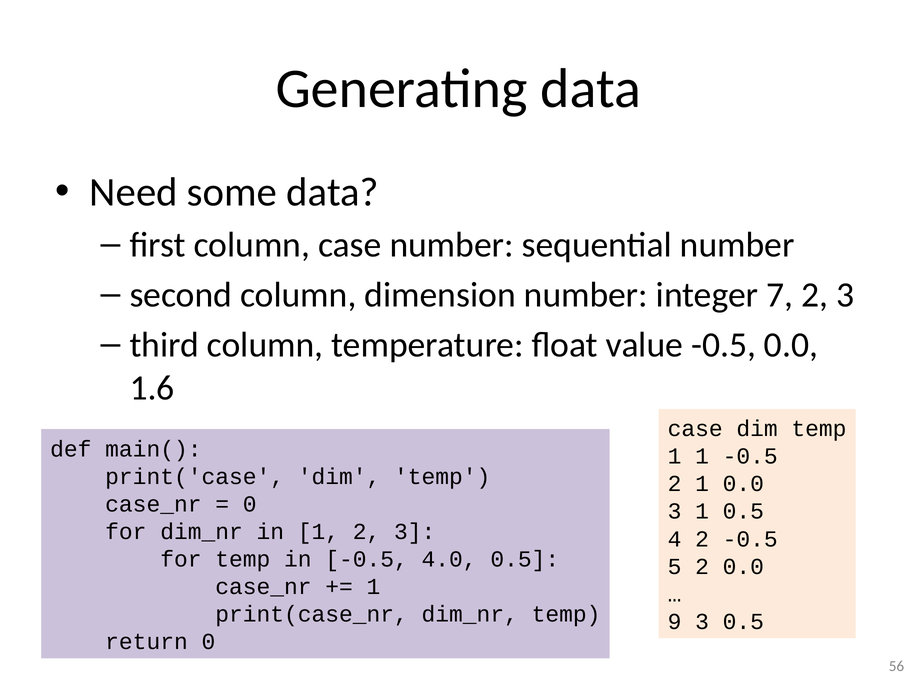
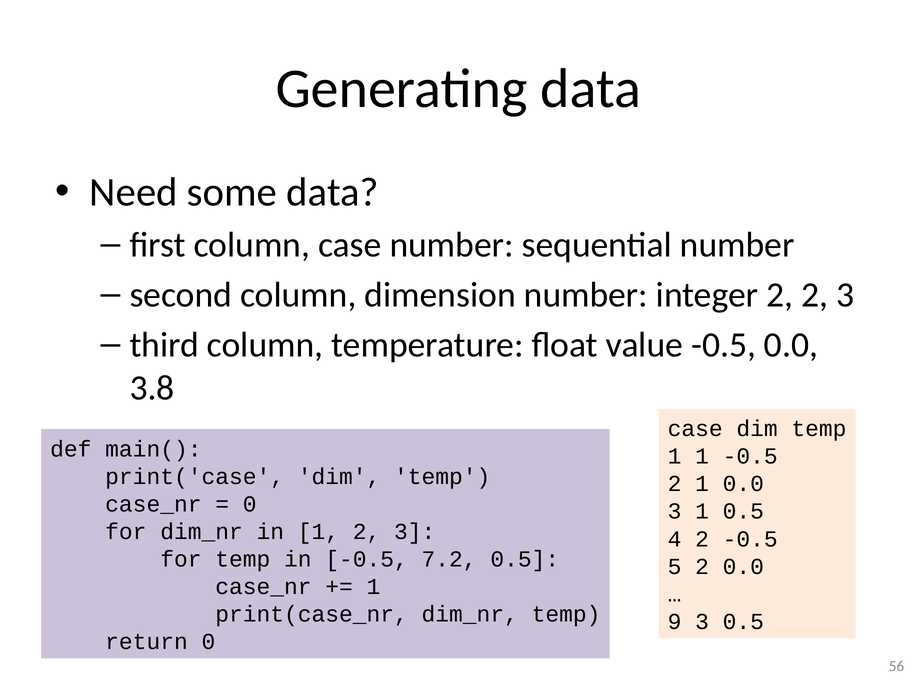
integer 7: 7 -> 2
1.6: 1.6 -> 3.8
4.0: 4.0 -> 7.2
